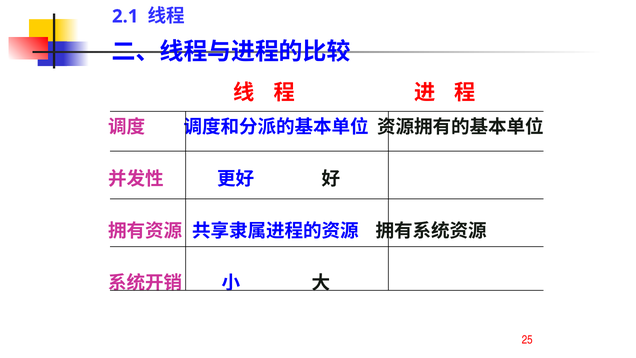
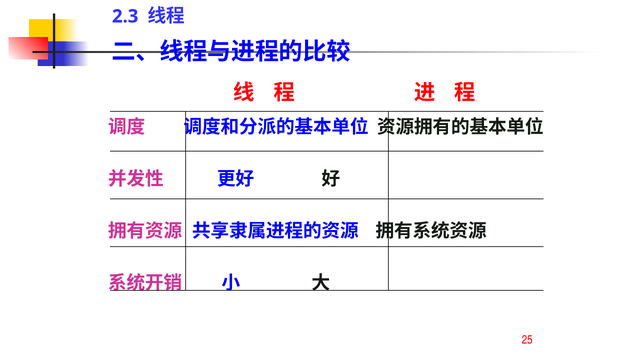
2.1: 2.1 -> 2.3
